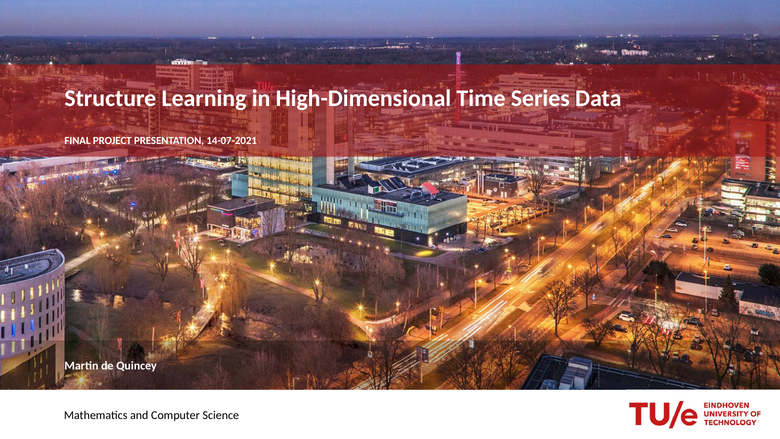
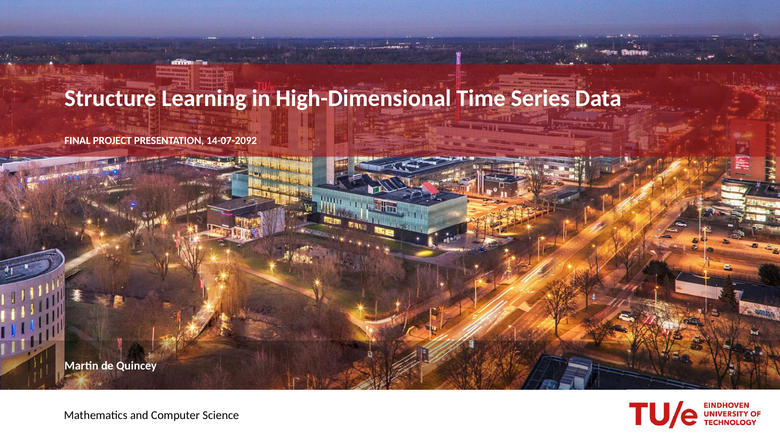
14-07-2021: 14-07-2021 -> 14-07-2092
